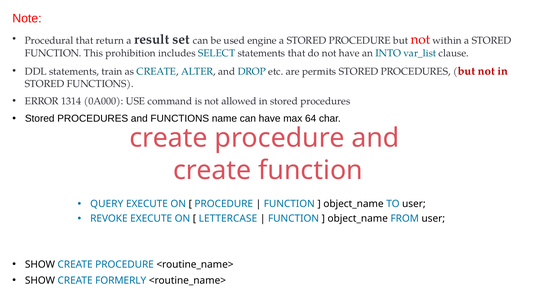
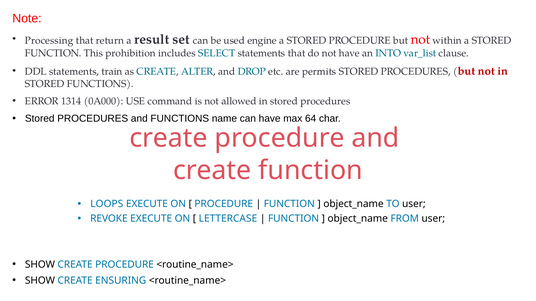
Procedural: Procedural -> Processing
QUERY: QUERY -> LOOPS
FORMERLY: FORMERLY -> ENSURING
